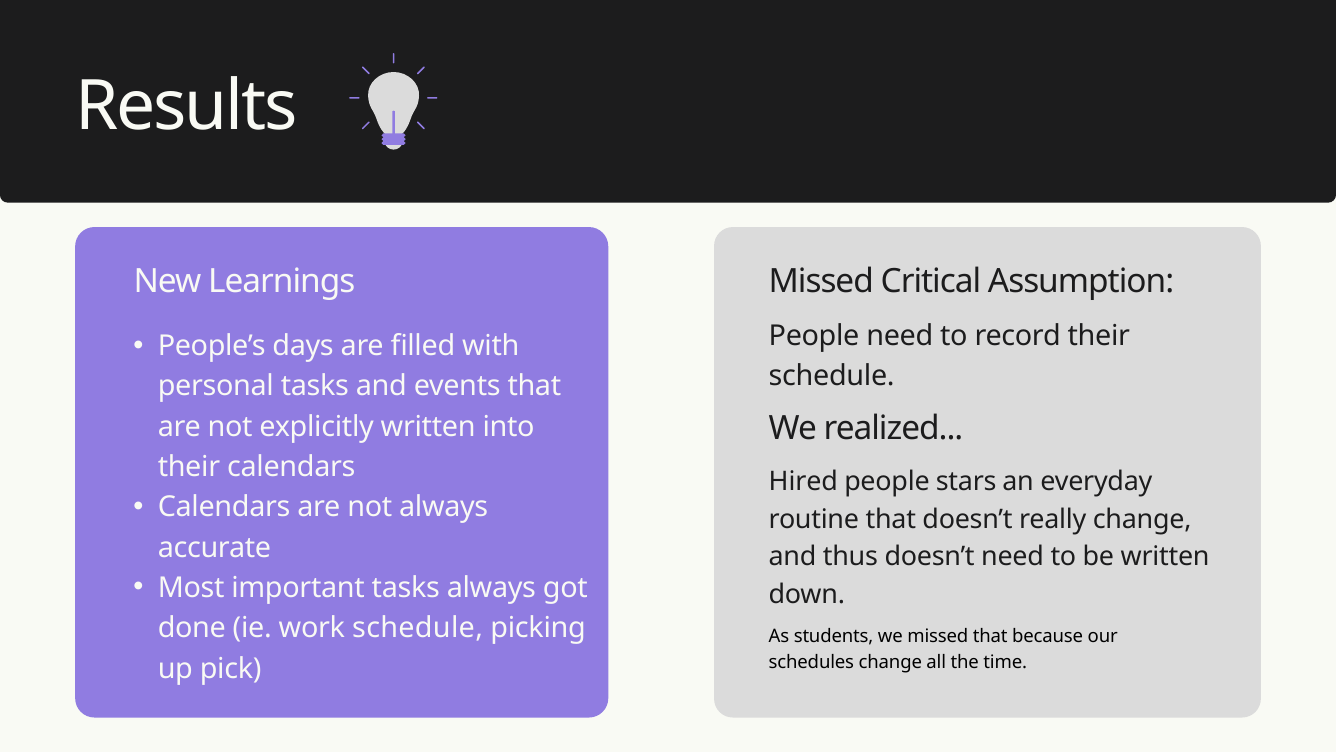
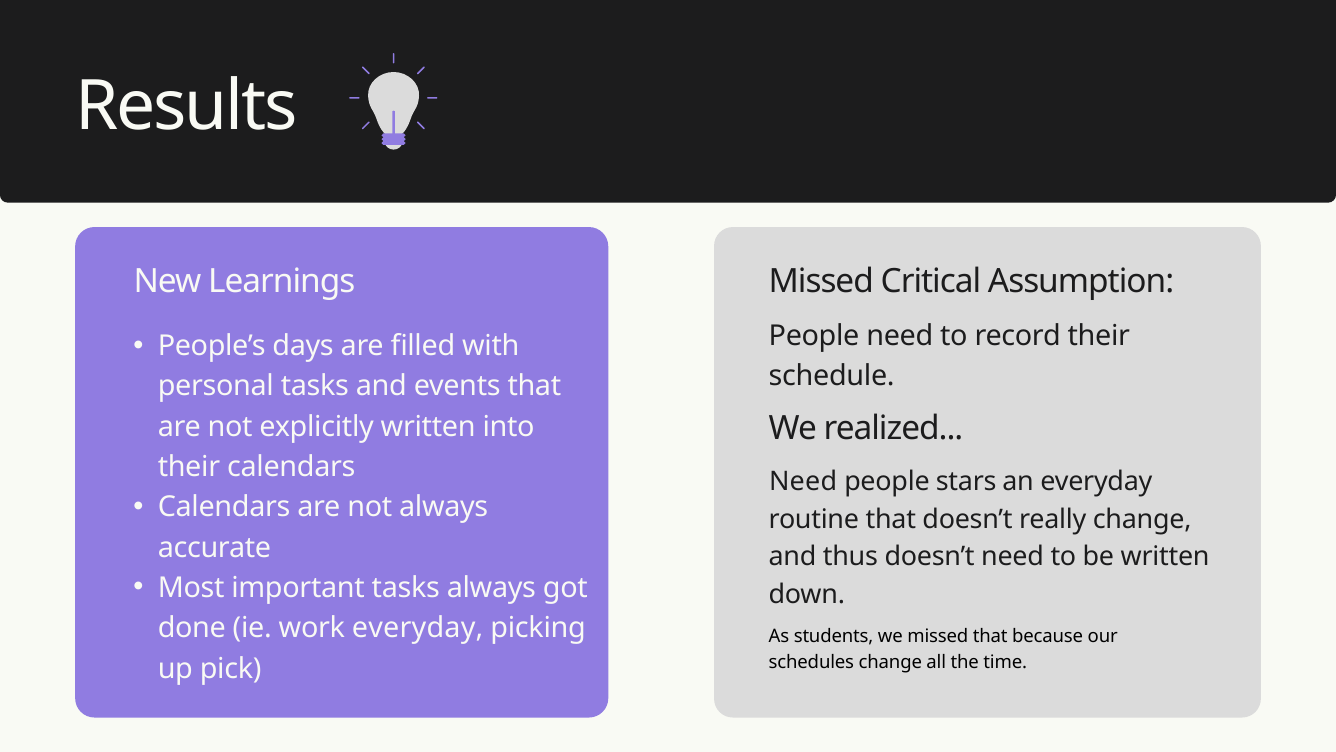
Hired at (803, 481): Hired -> Need
work schedule: schedule -> everyday
